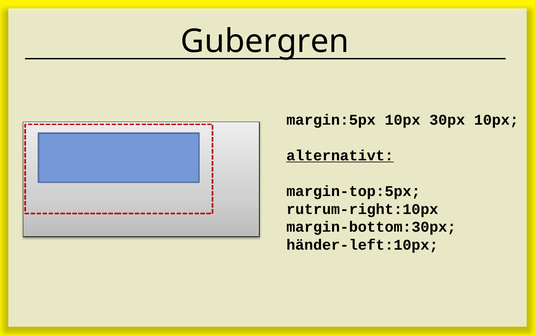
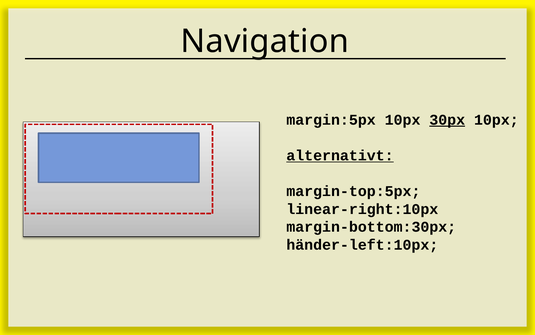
Gubergren: Gubergren -> Navigation
30px underline: none -> present
rutrum-right:10px: rutrum-right:10px -> linear-right:10px
